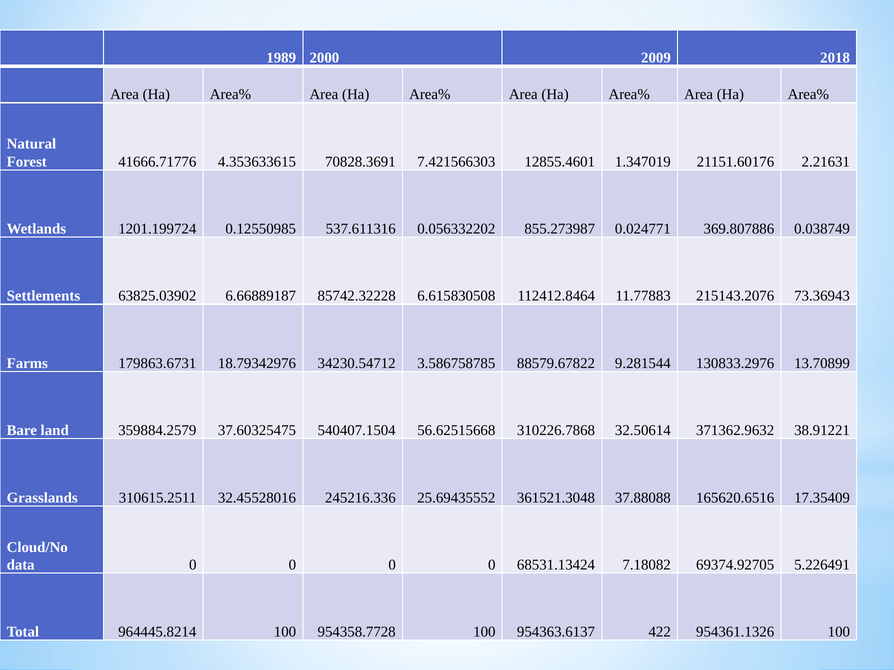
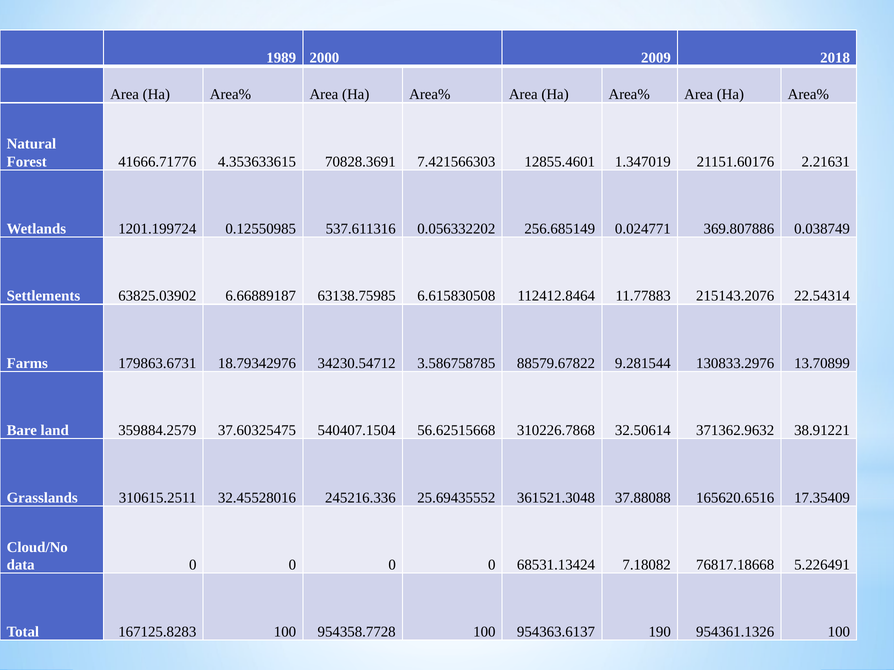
855.273987: 855.273987 -> 256.685149
85742.32228: 85742.32228 -> 63138.75985
73.36943: 73.36943 -> 22.54314
69374.92705: 69374.92705 -> 76817.18668
964445.8214: 964445.8214 -> 167125.8283
422: 422 -> 190
